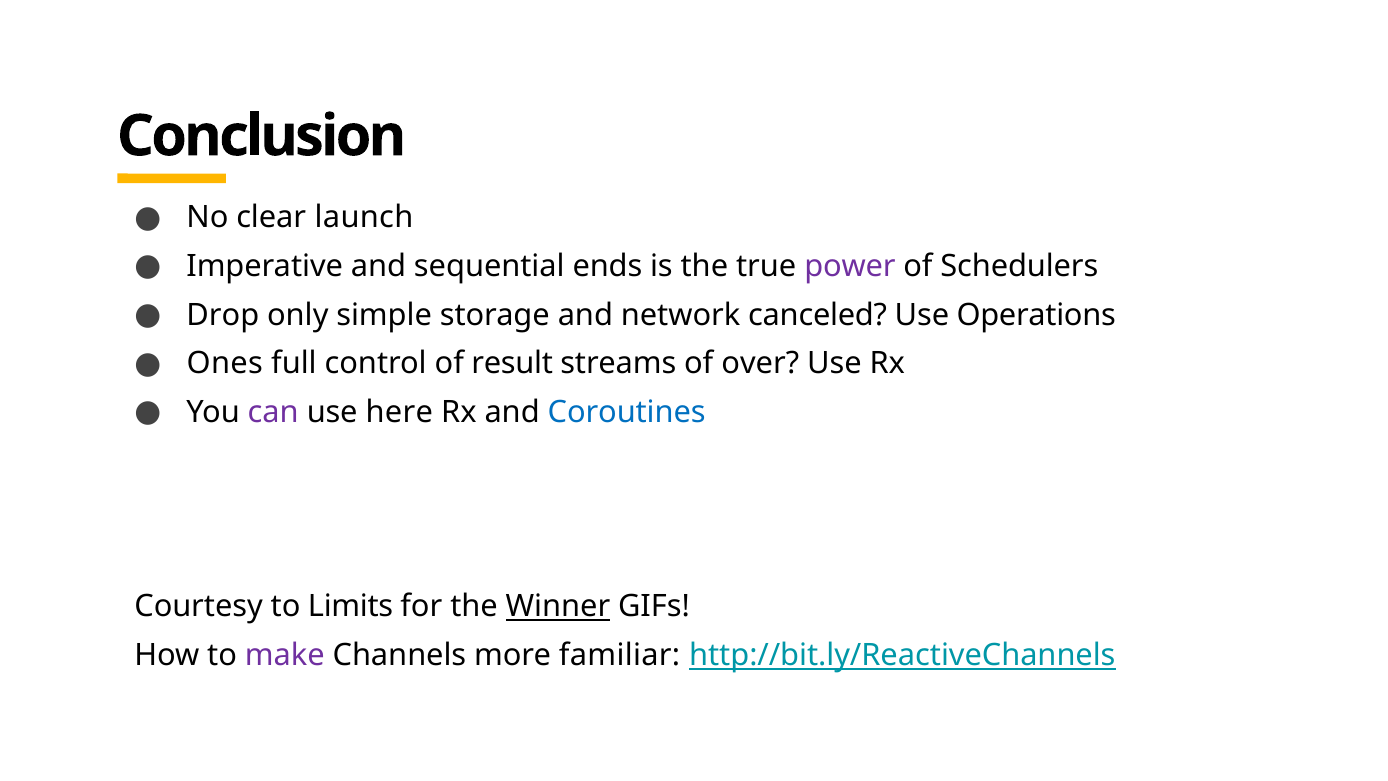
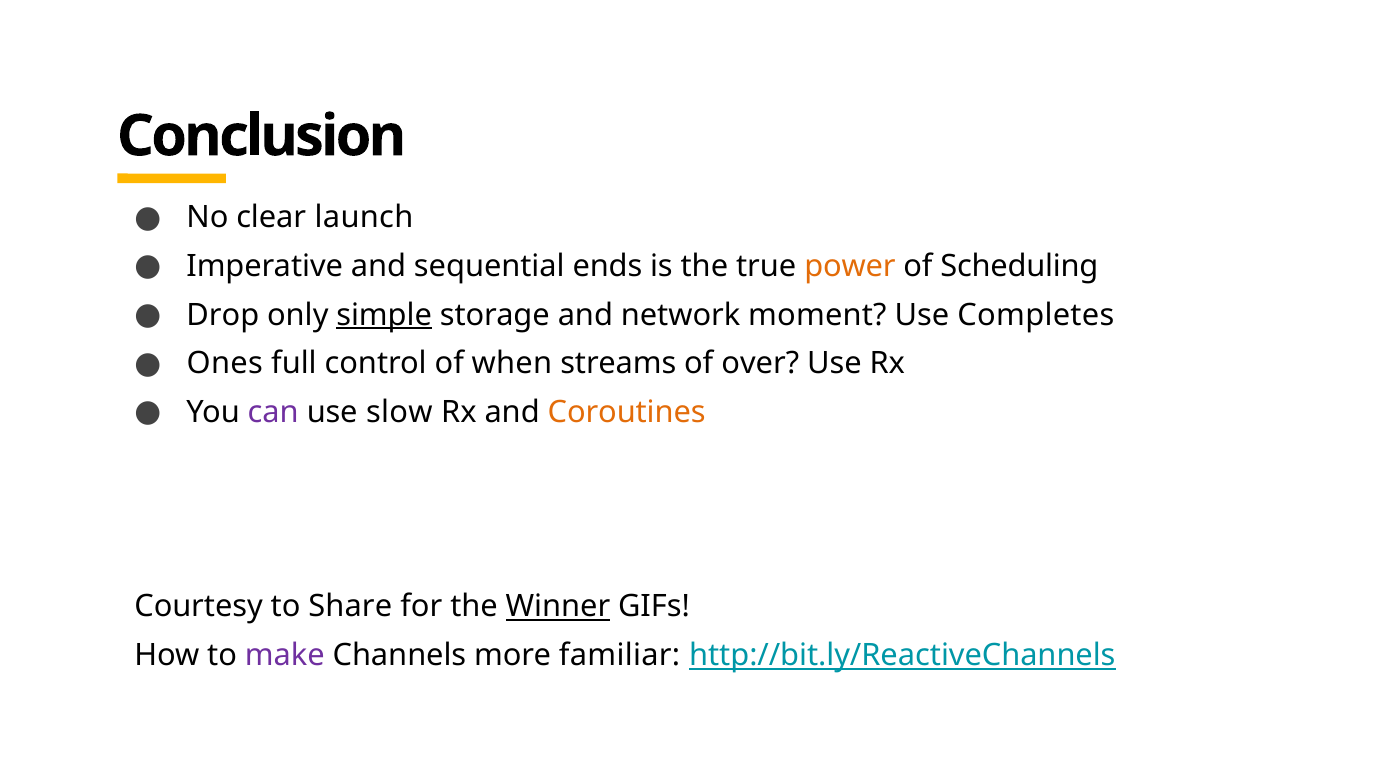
power colour: purple -> orange
Schedulers: Schedulers -> Scheduling
simple underline: none -> present
canceled: canceled -> moment
Operations: Operations -> Completes
result: result -> when
here: here -> slow
Coroutines colour: blue -> orange
Limits: Limits -> Share
